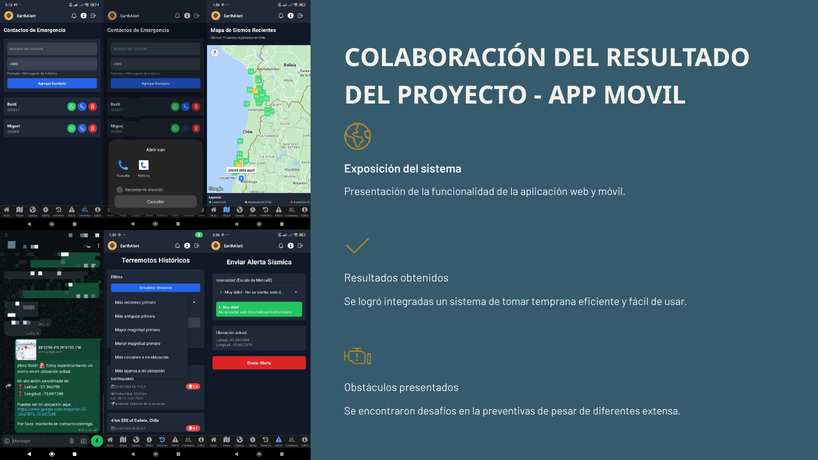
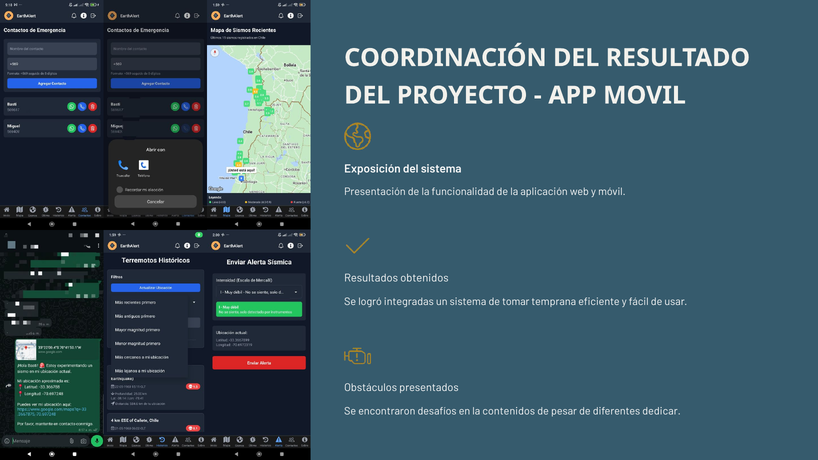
COLABORACIÓN: COLABORACIÓN -> COORDINACIÓN
preventivas: preventivas -> contenidos
extensa: extensa -> dedicar
